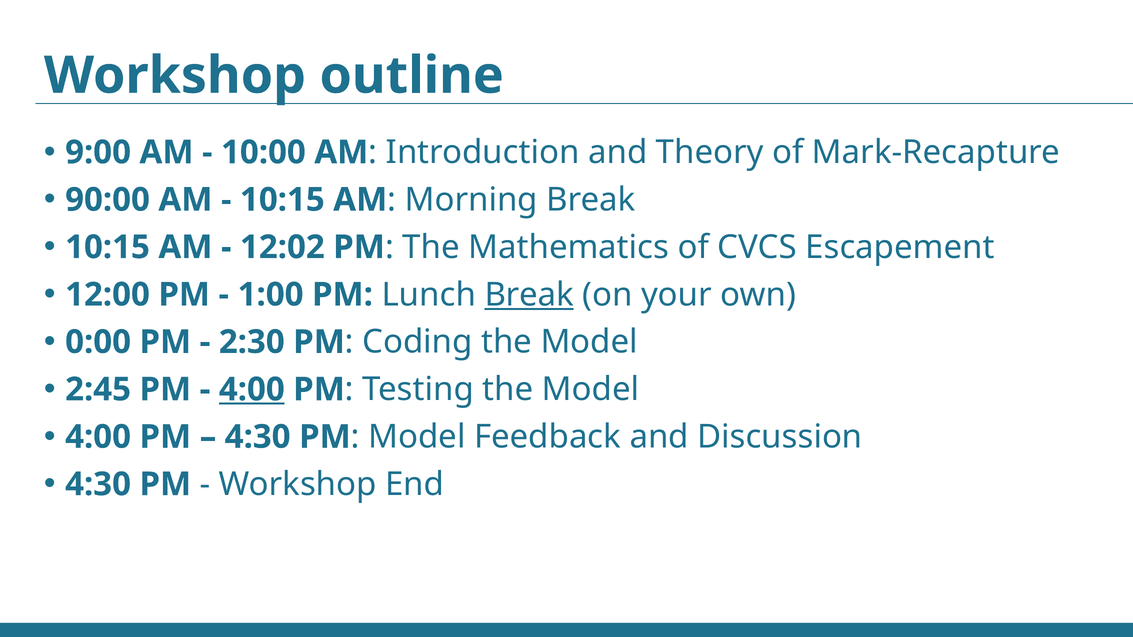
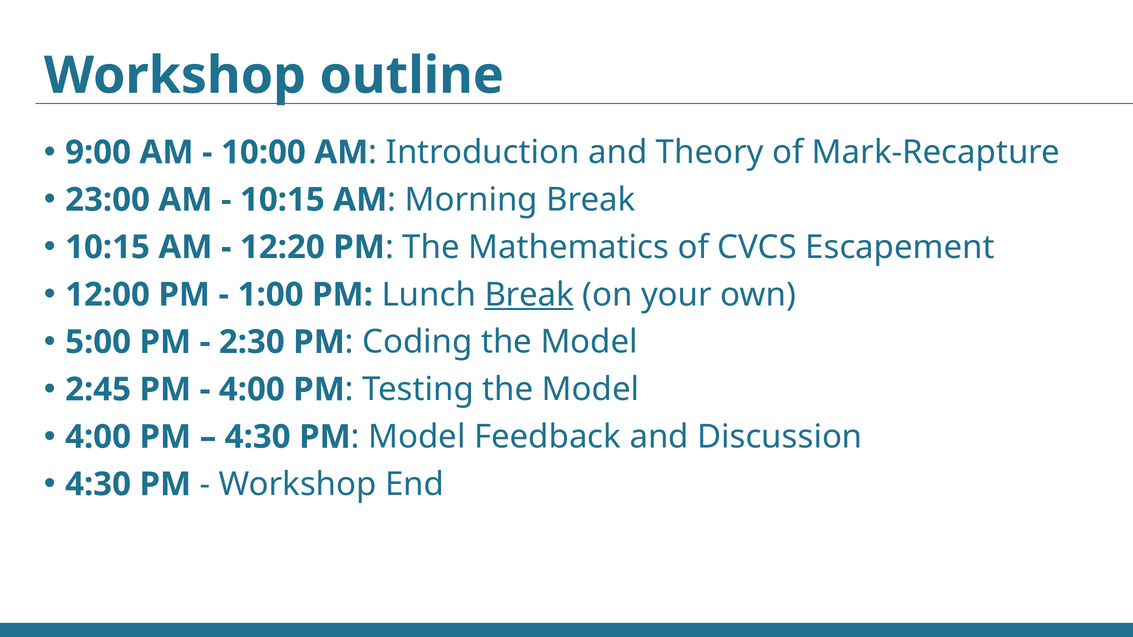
90:00: 90:00 -> 23:00
12:02: 12:02 -> 12:20
0:00: 0:00 -> 5:00
4:00 at (252, 390) underline: present -> none
